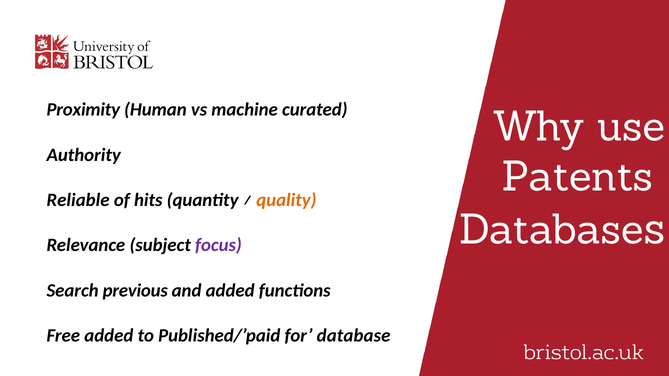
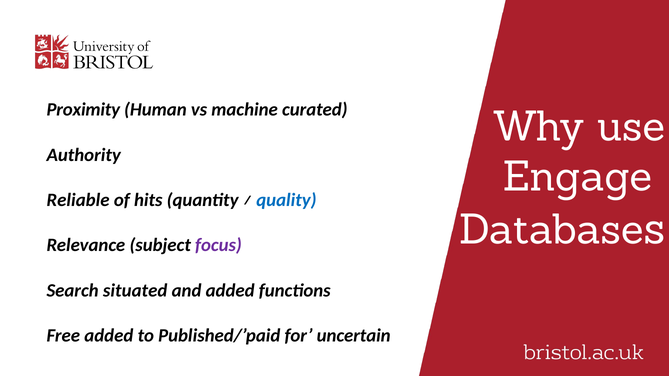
Patents: Patents -> Engage
quality colour: orange -> blue
previous: previous -> situated
for database: database -> uncertain
